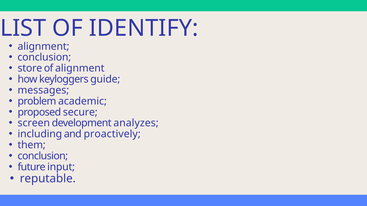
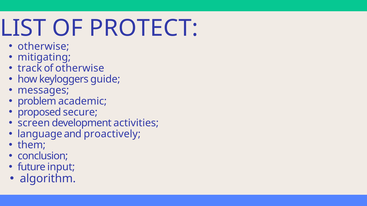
IDENTIFY: IDENTIFY -> PROTECT
alignment at (43, 46): alignment -> otherwise
conclusion at (44, 57): conclusion -> mitigating
store: store -> track
of alignment: alignment -> otherwise
analyzes: analyzes -> activities
including: including -> language
reputable: reputable -> algorithm
